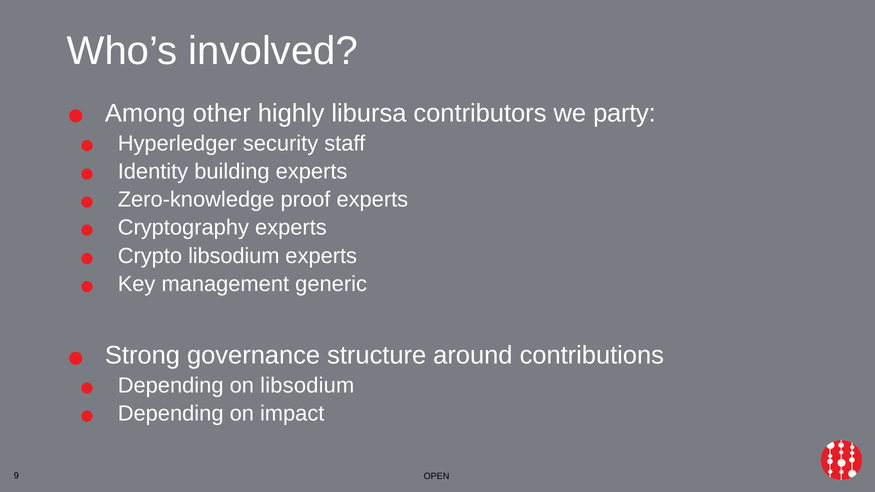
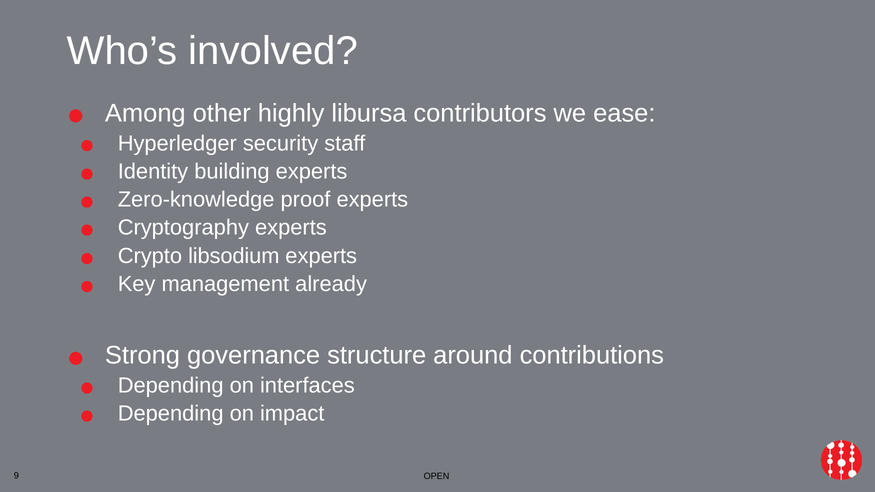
party: party -> ease
generic: generic -> already
on libsodium: libsodium -> interfaces
